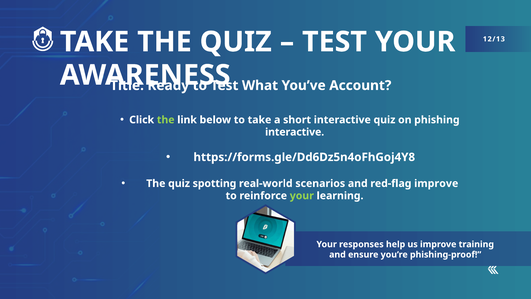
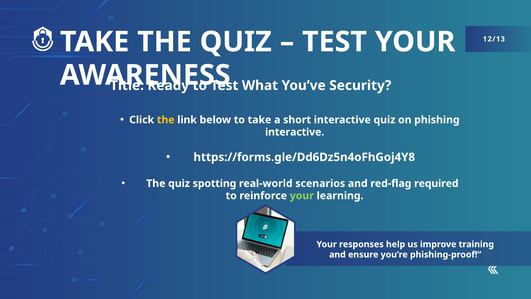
Account: Account -> Security
the at (166, 120) colour: light green -> yellow
red-flag improve: improve -> required
